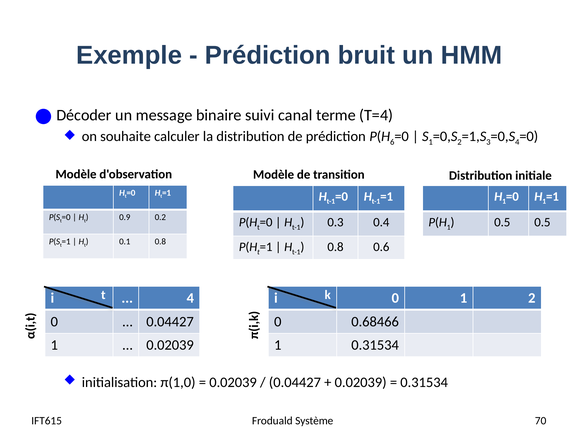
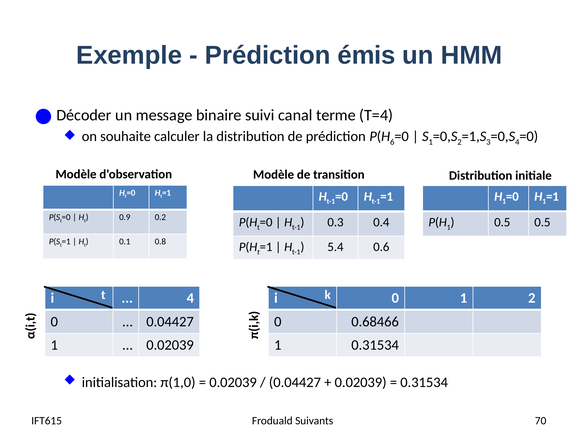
bruit: bruit -> émis
0.8 at (335, 247): 0.8 -> 5.4
Système: Système -> Suivants
